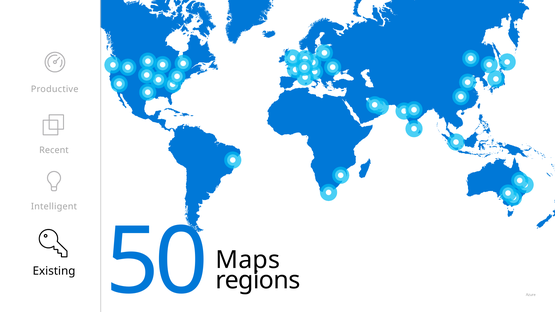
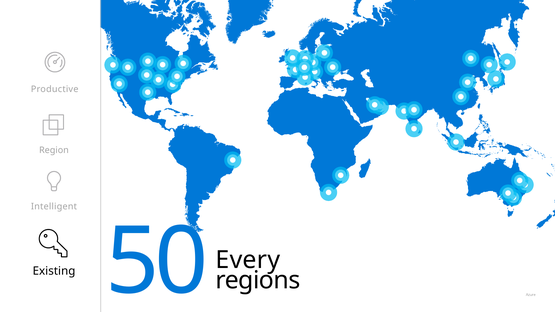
Recent: Recent -> Region
Maps: Maps -> Every
